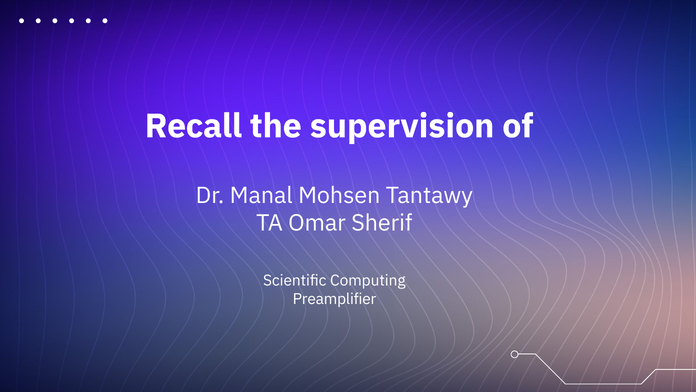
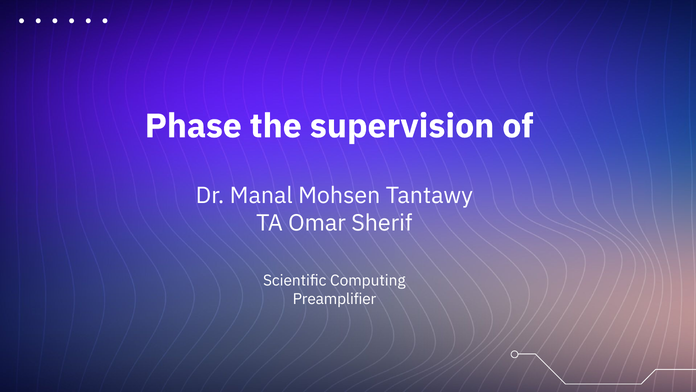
Recall: Recall -> Phase
